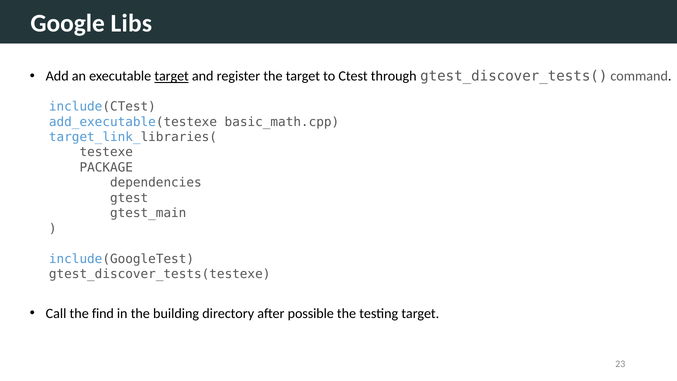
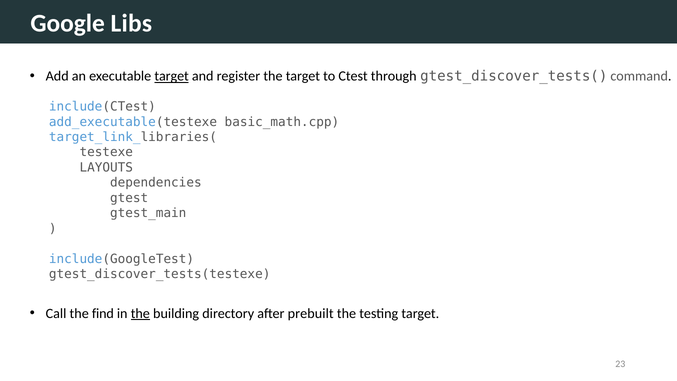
PACKAGE: PACKAGE -> LAYOUTS
the at (140, 313) underline: none -> present
possible: possible -> prebuilt
